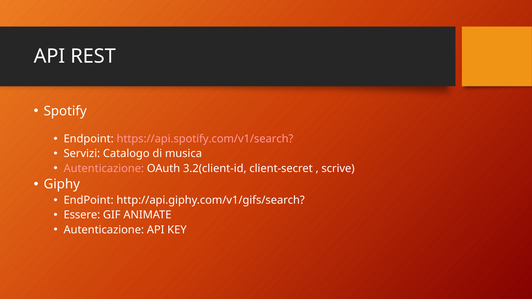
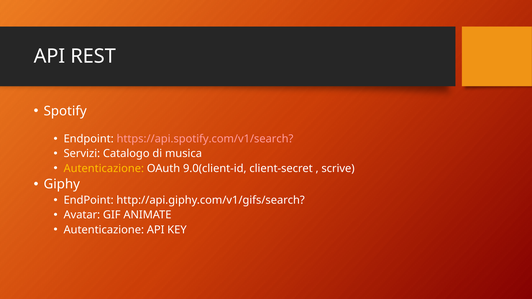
Autenticazione at (104, 169) colour: pink -> yellow
3.2(client-id: 3.2(client-id -> 9.0(client-id
Essere: Essere -> Avatar
